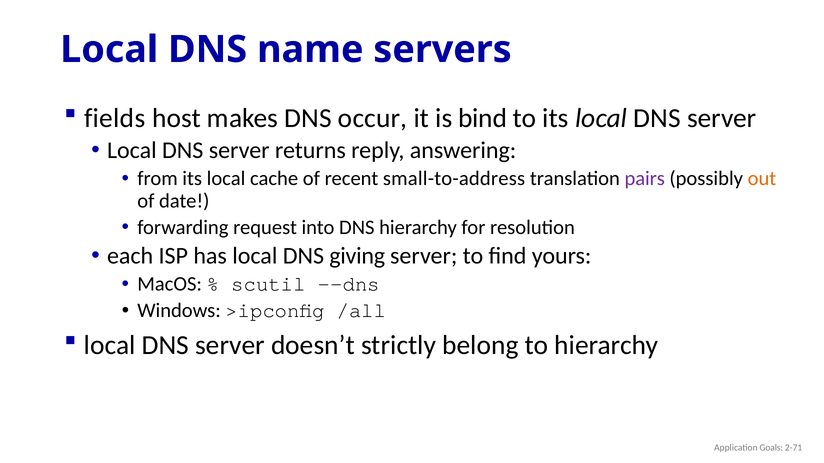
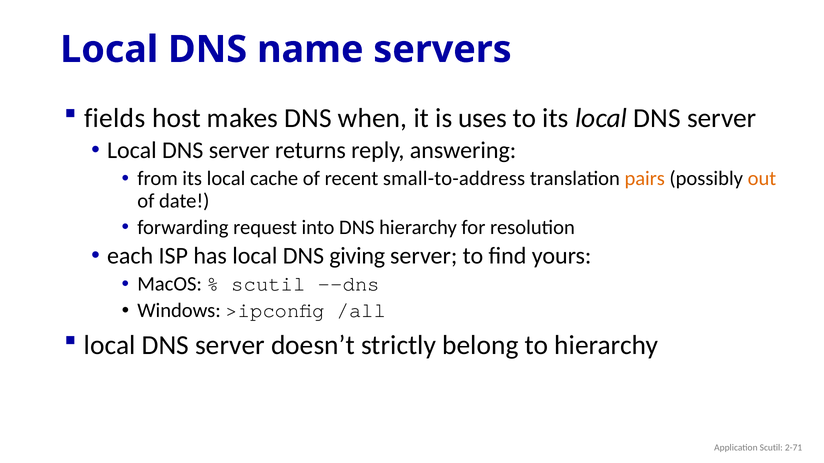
occur: occur -> when
bind: bind -> uses
pairs colour: purple -> orange
Application Goals: Goals -> Scutil
